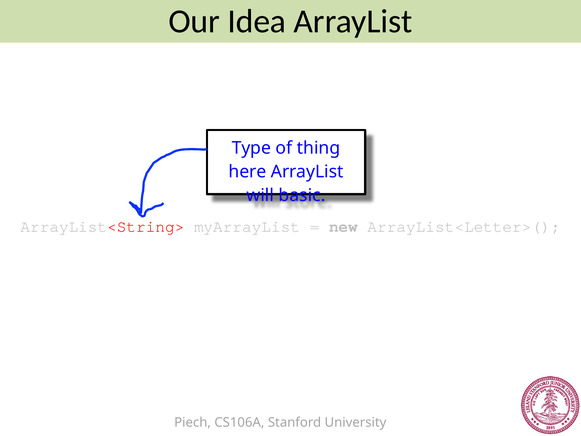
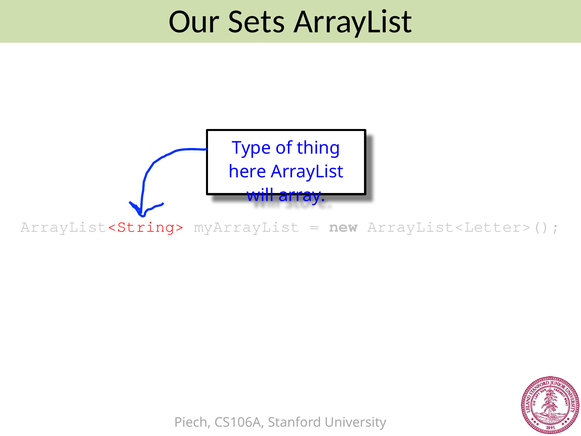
Idea: Idea -> Sets
basic: basic -> array
